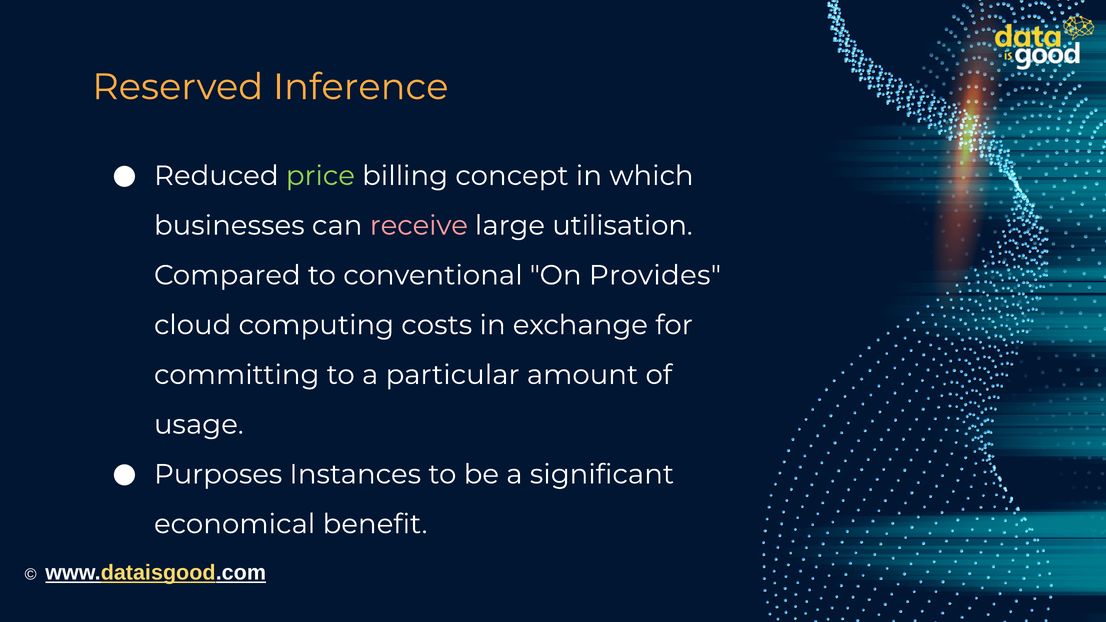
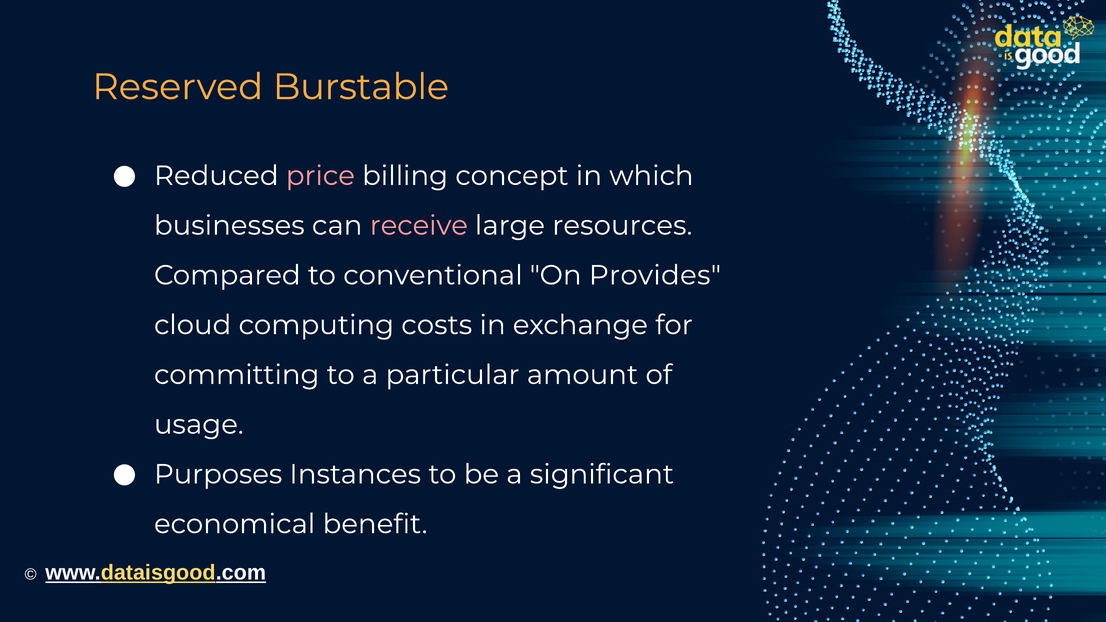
Inference: Inference -> Burstable
price colour: light green -> pink
utilisation: utilisation -> resources
